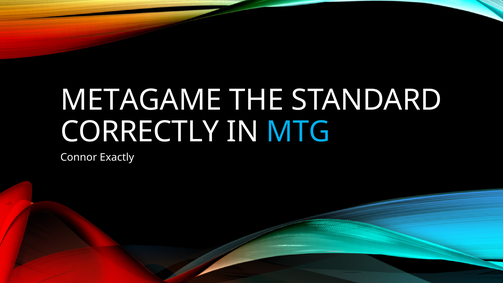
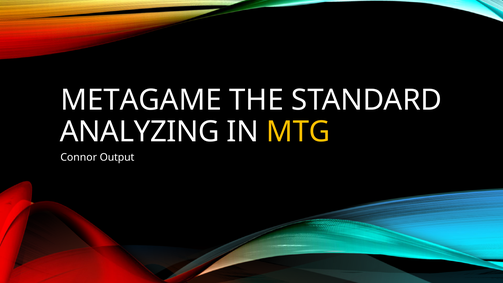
CORRECTLY: CORRECTLY -> ANALYZING
MTG colour: light blue -> yellow
Exactly: Exactly -> Output
